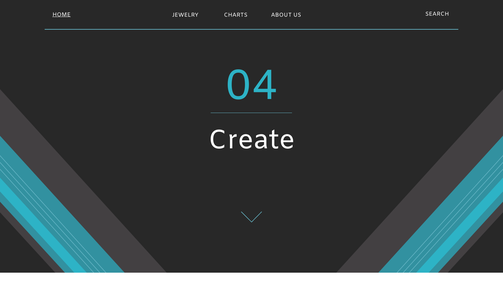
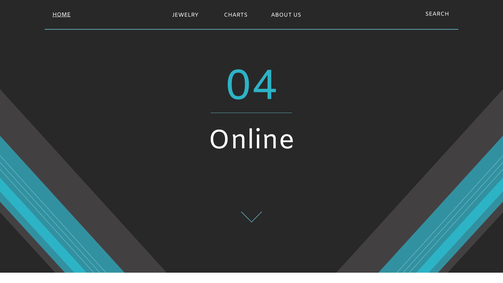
Create: Create -> Online
